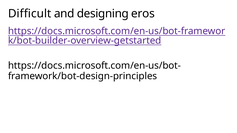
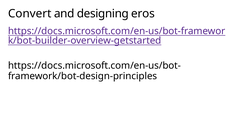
Difficult: Difficult -> Convert
